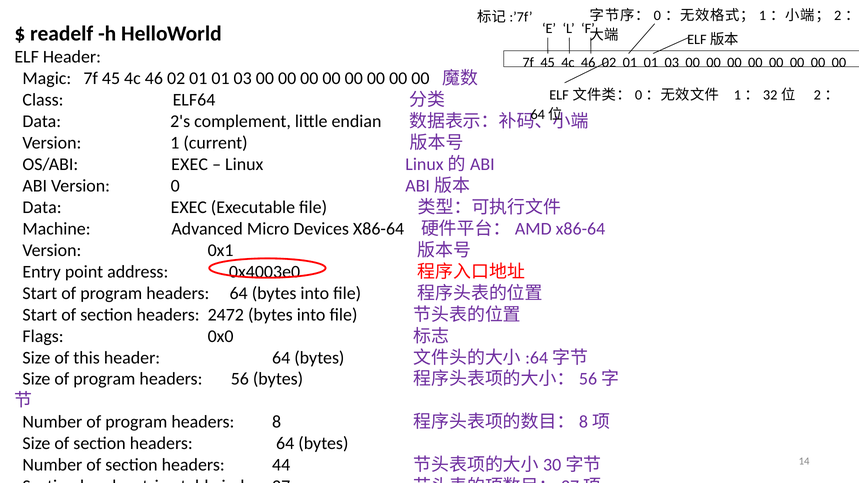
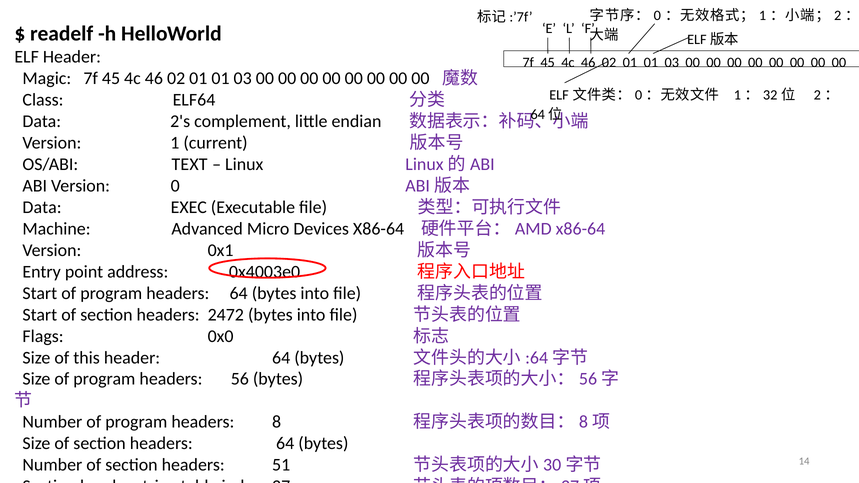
OS/ABI EXEC: EXEC -> TEXT
44: 44 -> 51
